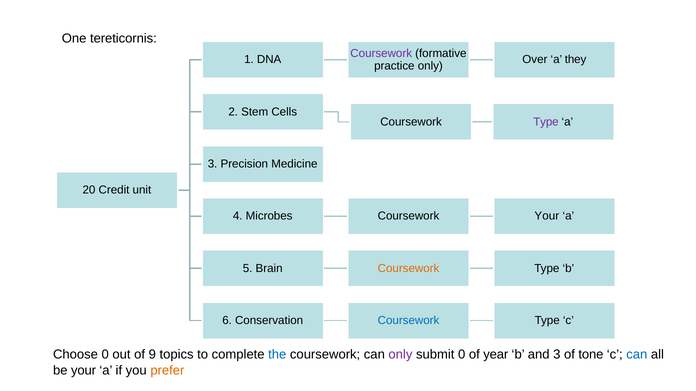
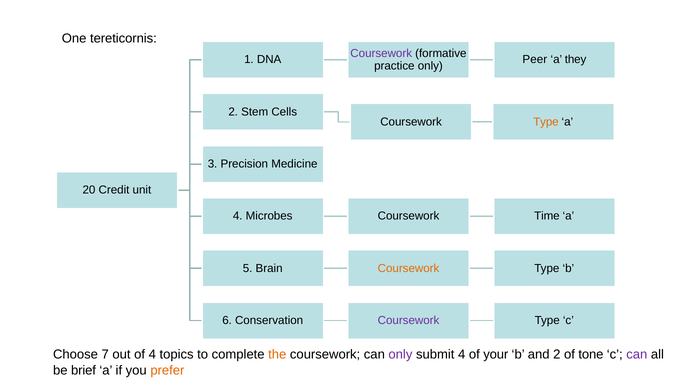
Over: Over -> Peer
Type at (546, 122) colour: purple -> orange
Coursework Your: Your -> Time
Coursework at (409, 321) colour: blue -> purple
Choose 0: 0 -> 7
of 9: 9 -> 4
the colour: blue -> orange
submit 0: 0 -> 4
year: year -> your
and 3: 3 -> 2
can at (637, 355) colour: blue -> purple
be your: your -> brief
